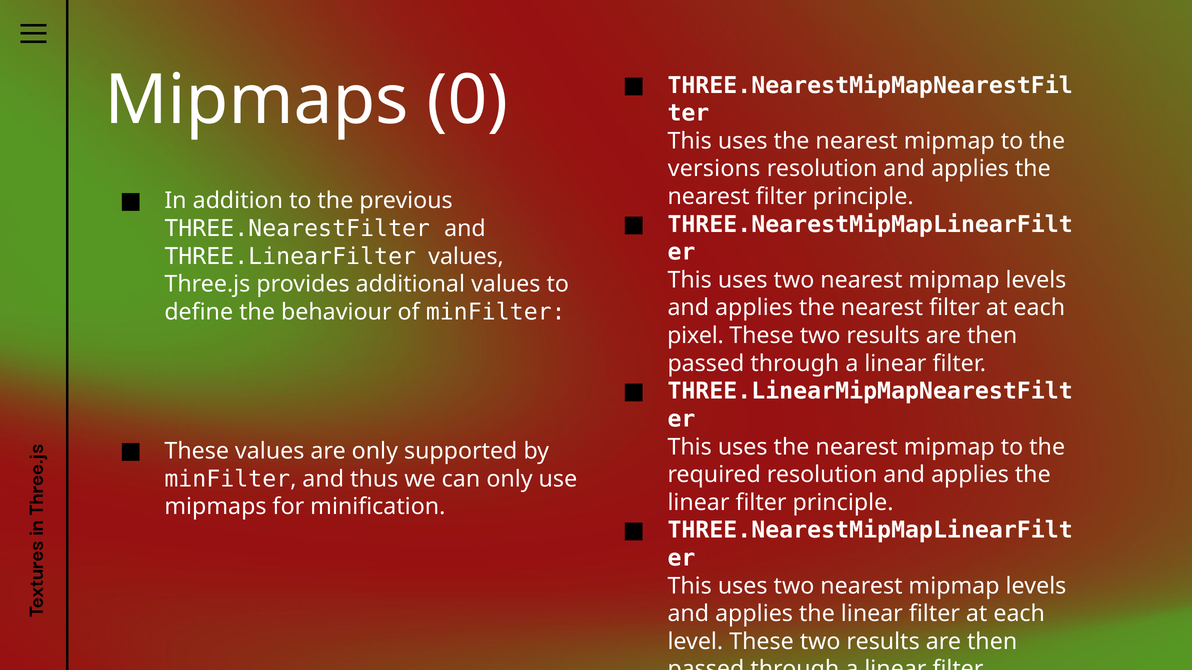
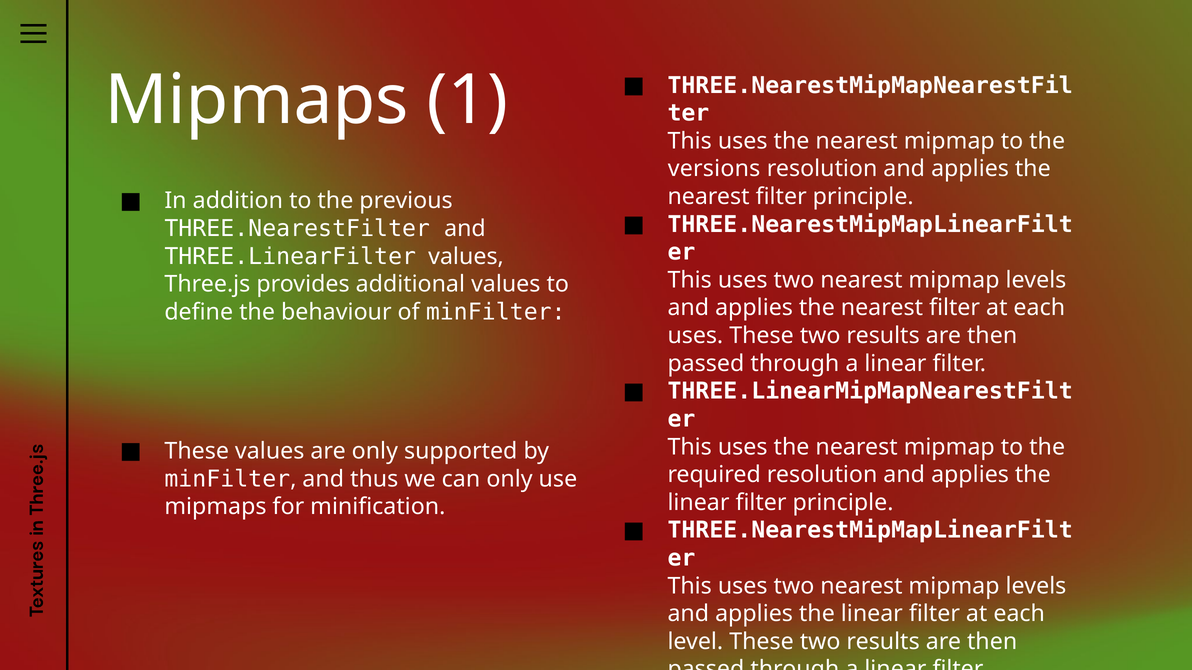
0: 0 -> 1
pixel at (695, 336): pixel -> uses
